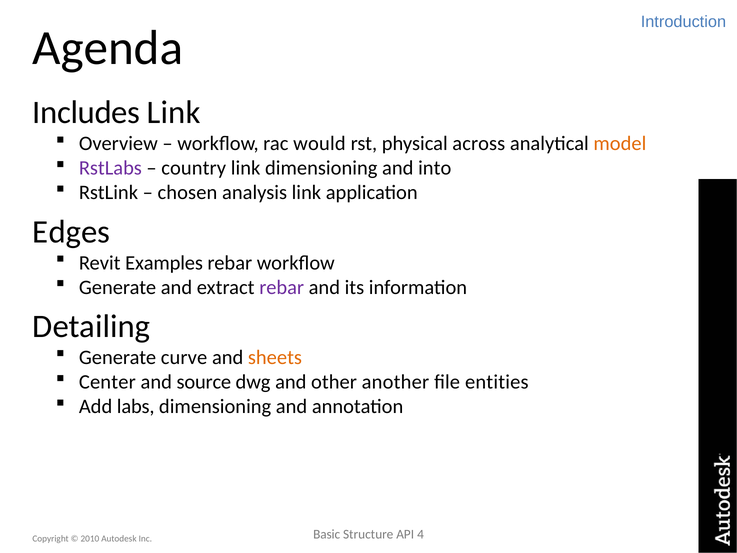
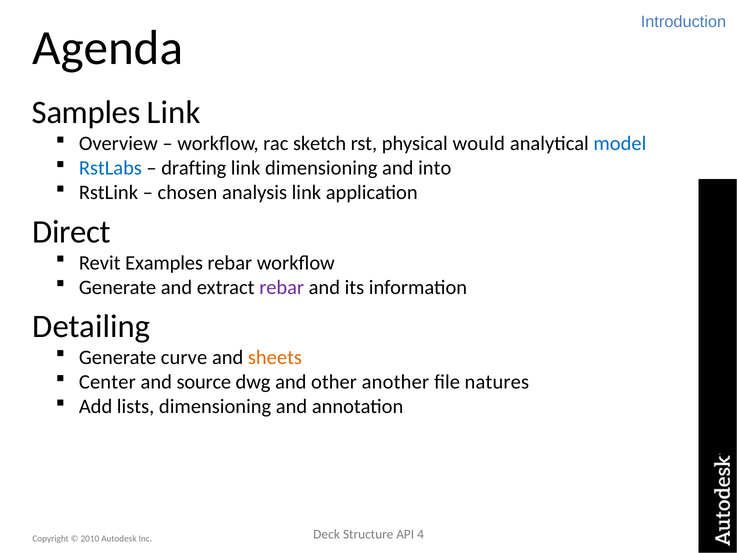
Includes: Includes -> Samples
would: would -> sketch
across: across -> would
model colour: orange -> blue
RstLabs colour: purple -> blue
country: country -> drafting
Edges: Edges -> Direct
entities: entities -> natures
labs: labs -> lists
Basic: Basic -> Deck
